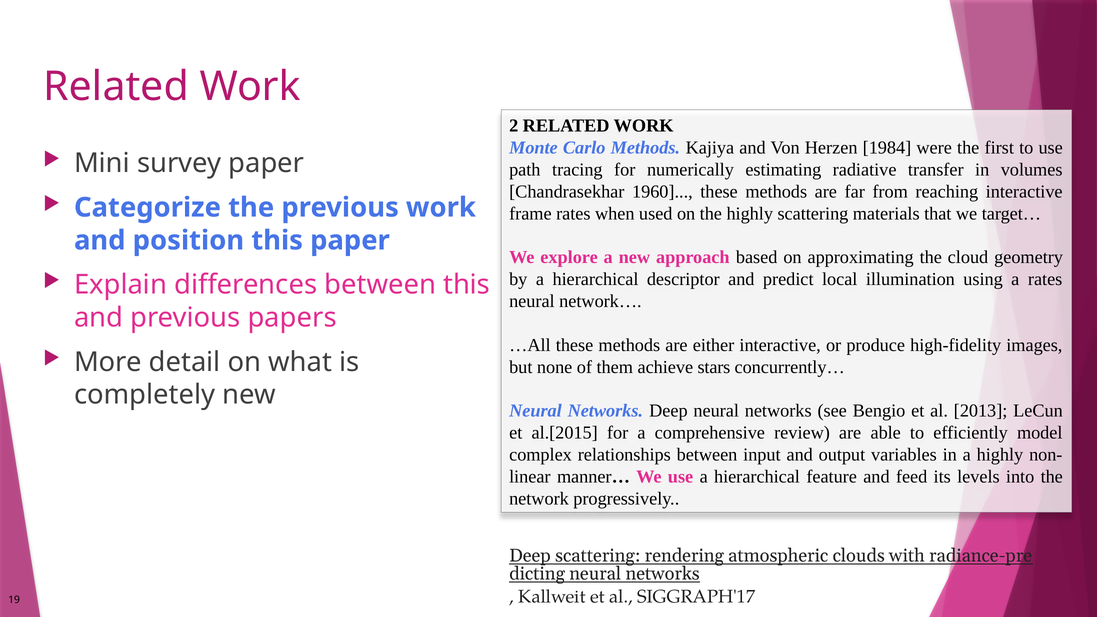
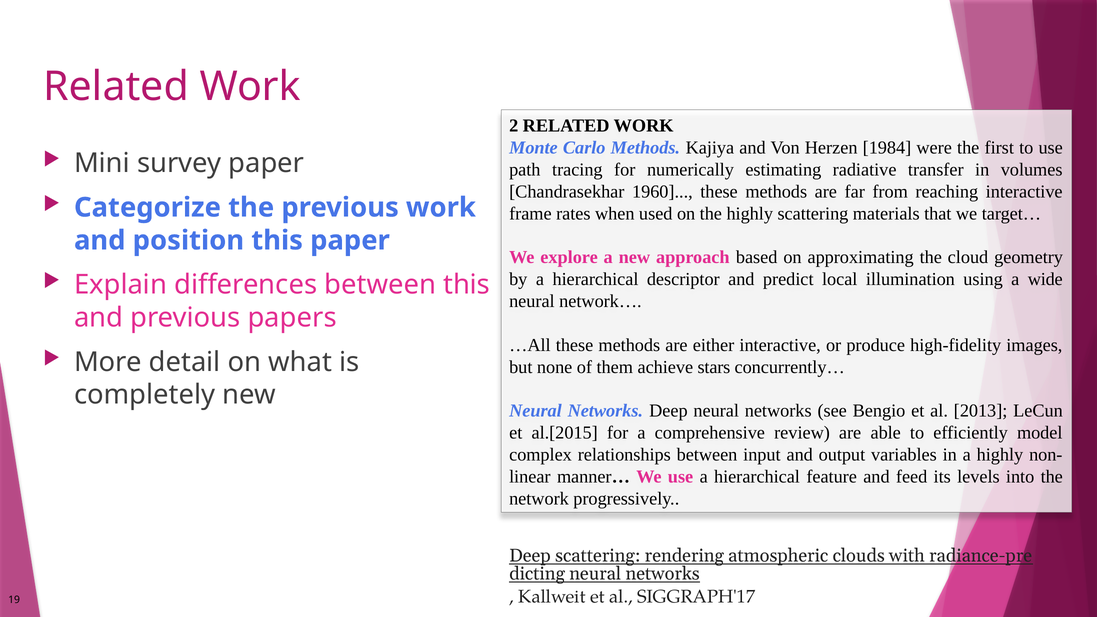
a rates: rates -> wide
